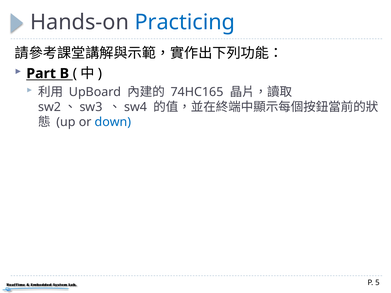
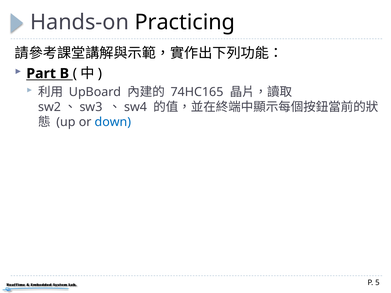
Practicing colour: blue -> black
